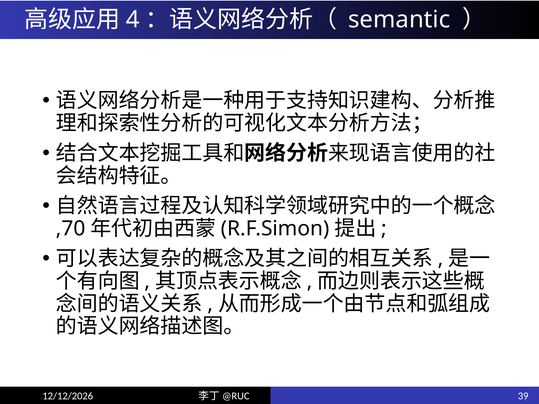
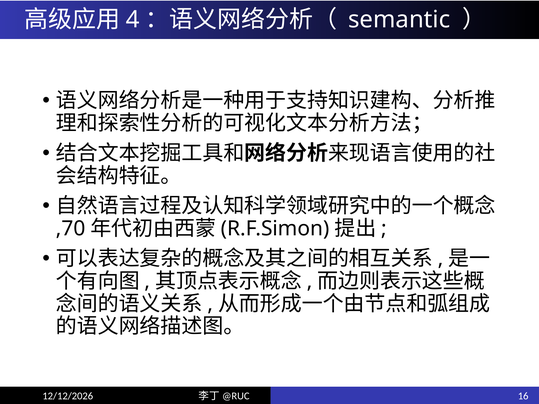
39: 39 -> 16
